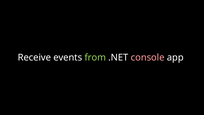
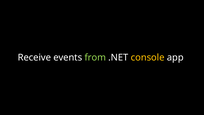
console colour: pink -> yellow
